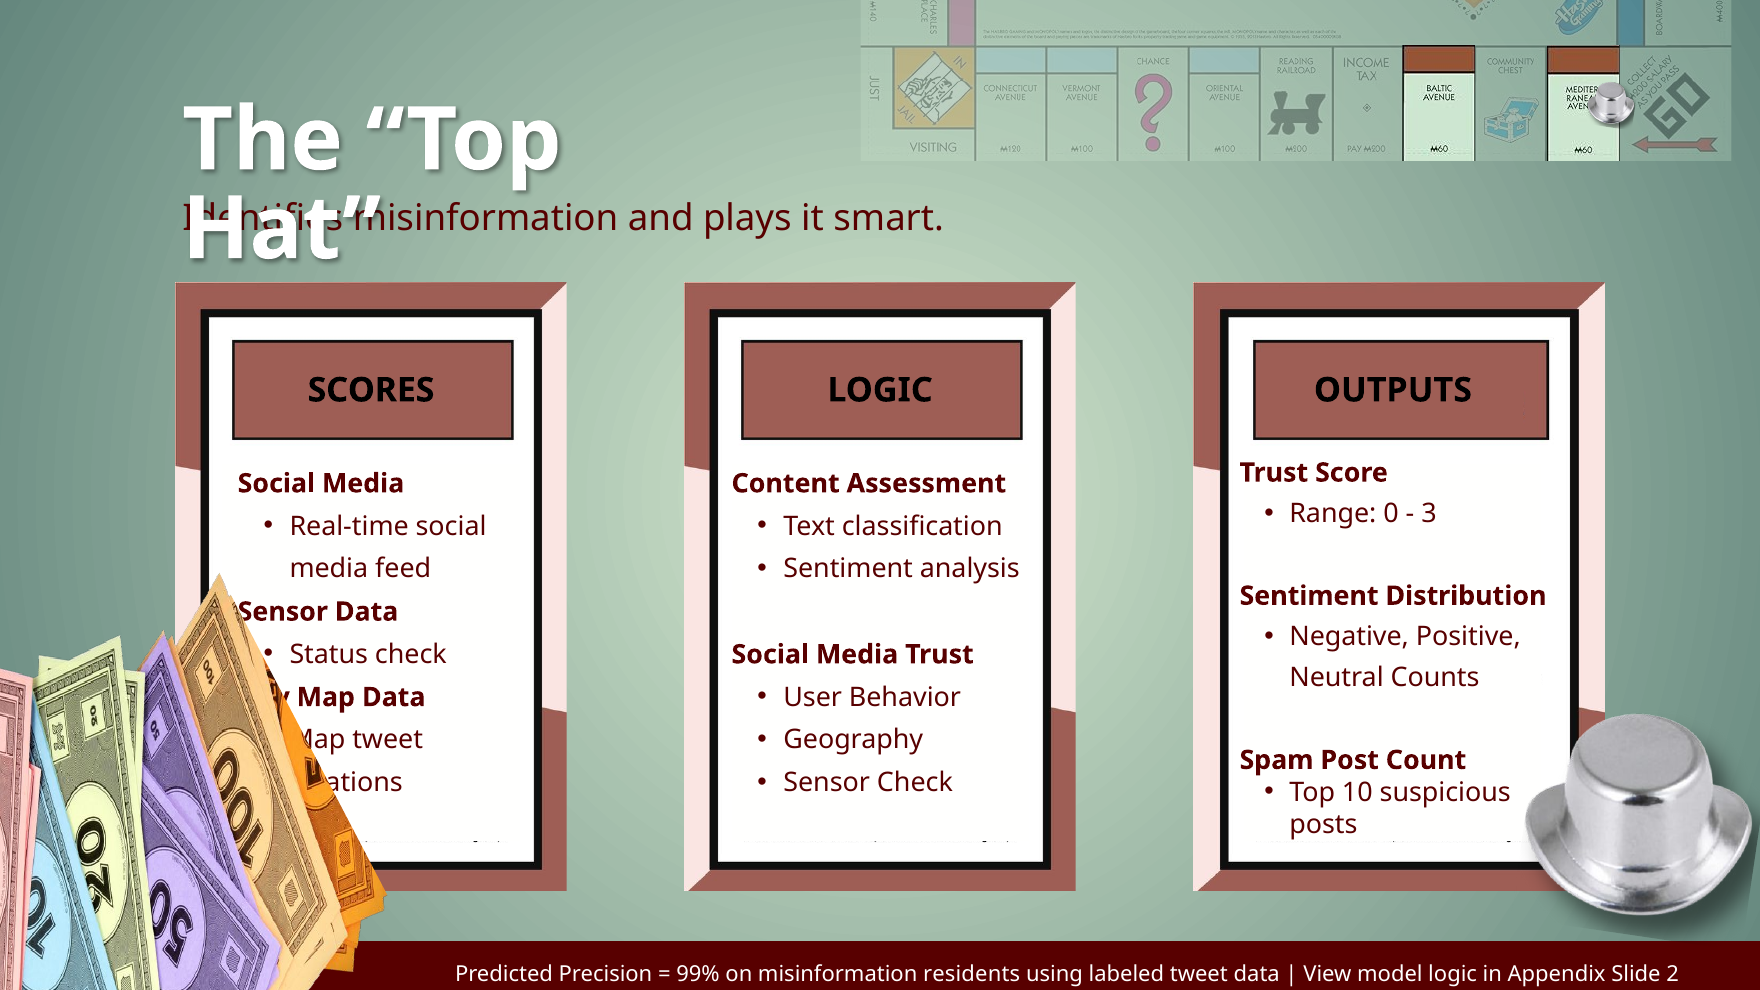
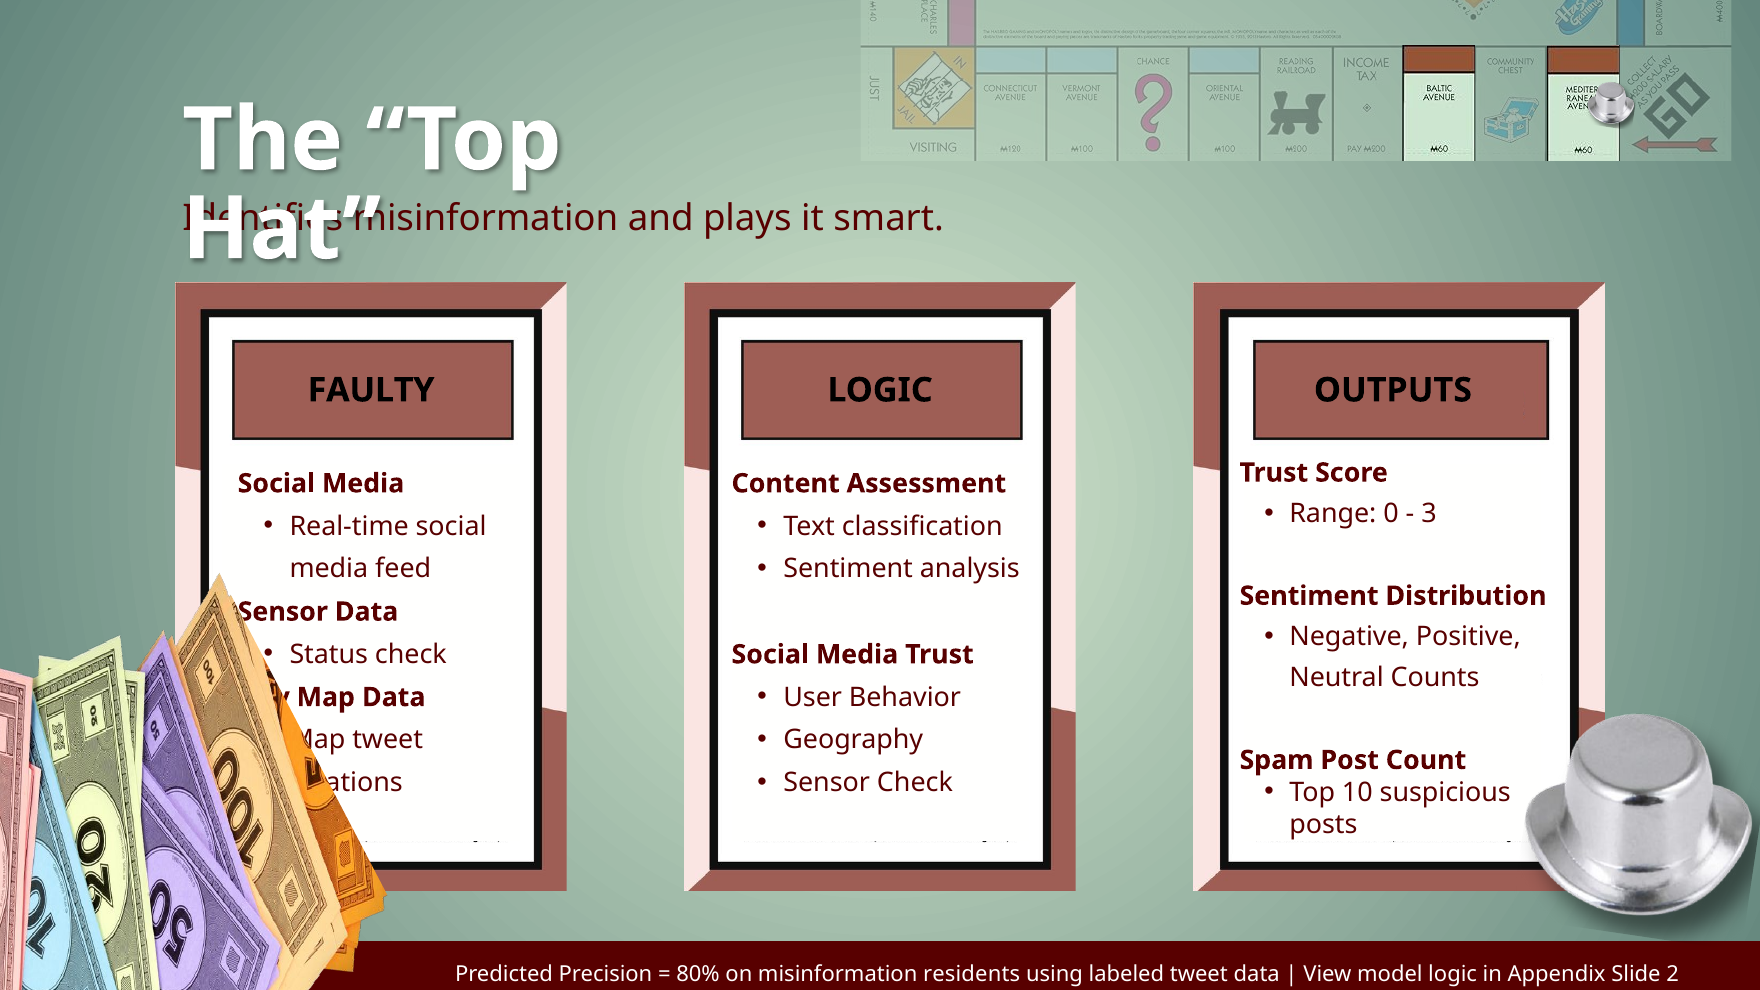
SCORES: SCORES -> FAULTY
99%: 99% -> 80%
